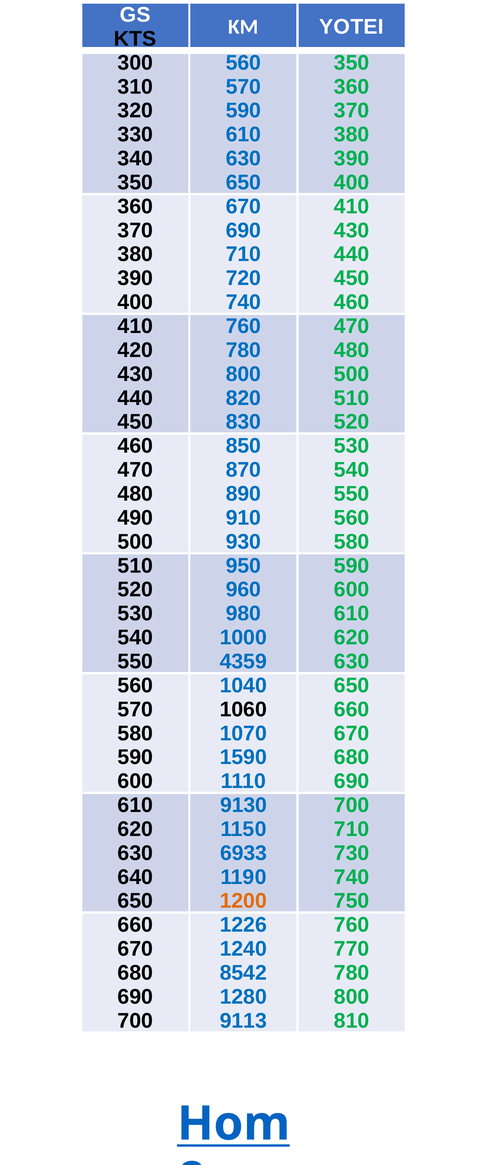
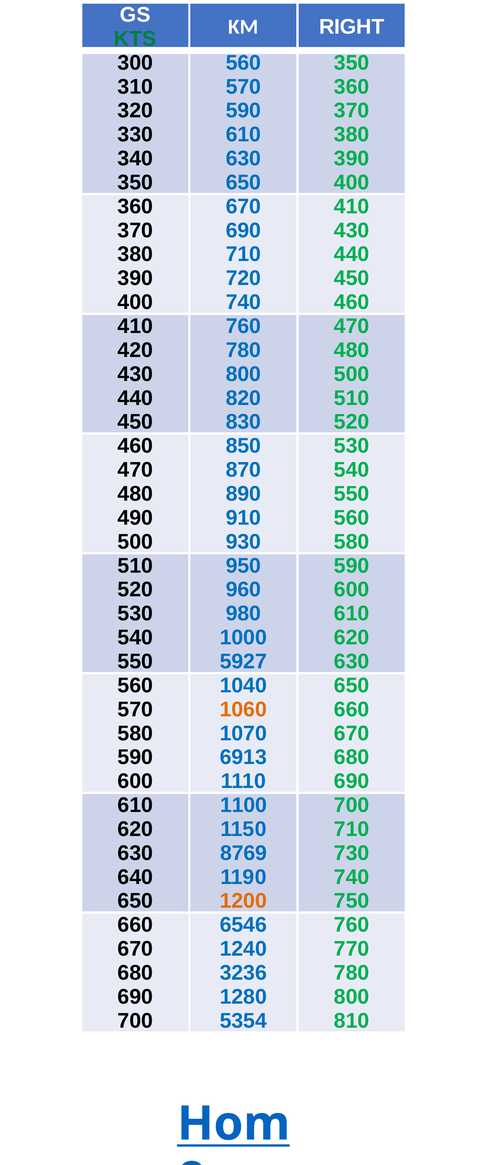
YOTEI: YOTEI -> RIGHT
KTS colour: black -> green
4359: 4359 -> 5927
1060 colour: black -> orange
1590: 1590 -> 6913
9130: 9130 -> 1100
6933: 6933 -> 8769
1226: 1226 -> 6546
8542: 8542 -> 3236
9113: 9113 -> 5354
